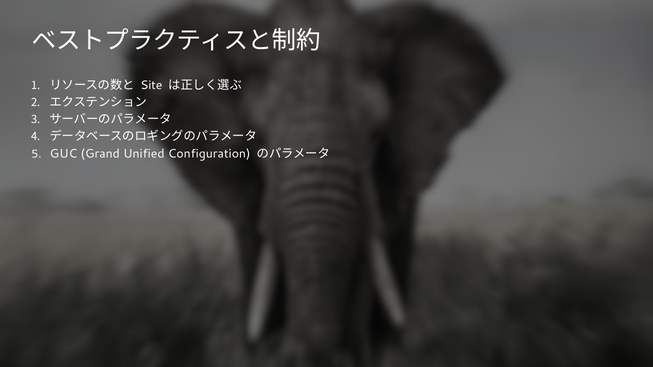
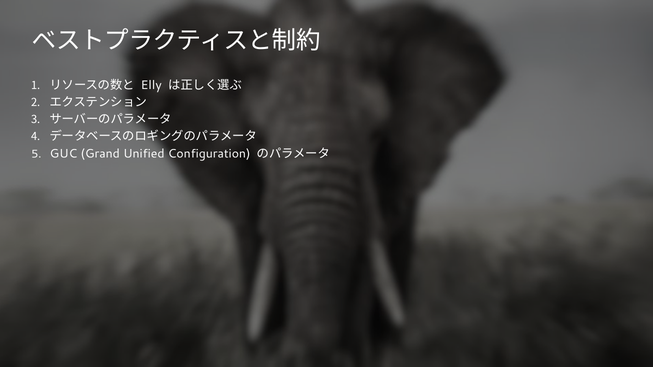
Site: Site -> Elly
